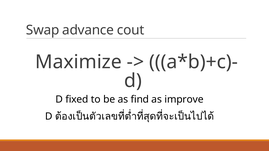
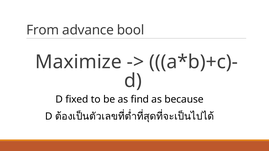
Swap: Swap -> From
cout: cout -> bool
improve: improve -> because
